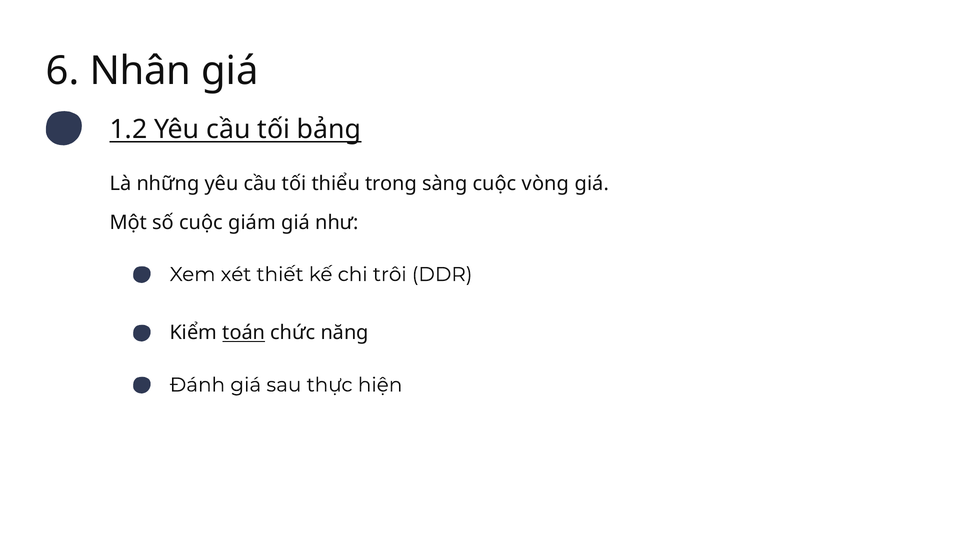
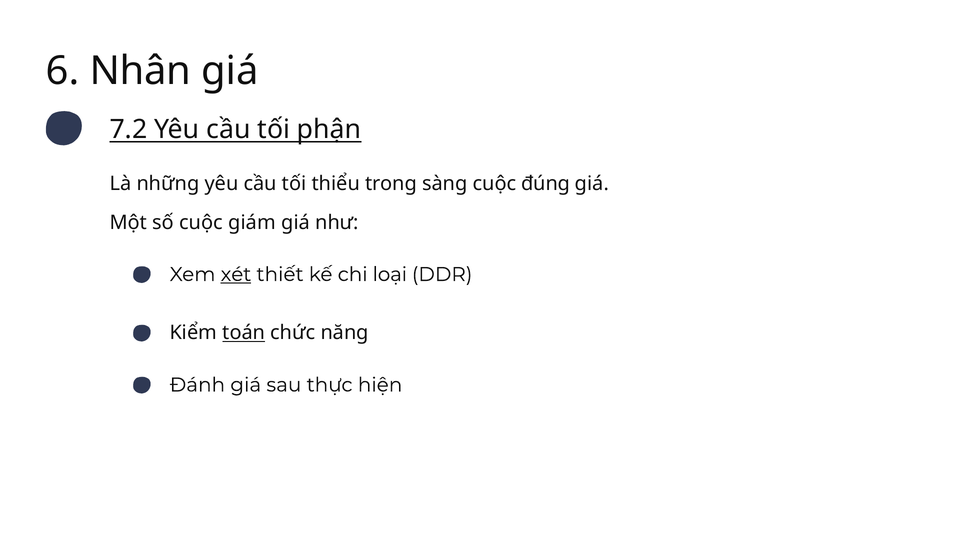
1.2: 1.2 -> 7.2
bảng: bảng -> phận
vòng: vòng -> đúng
xét underline: none -> present
trôi: trôi -> loại
